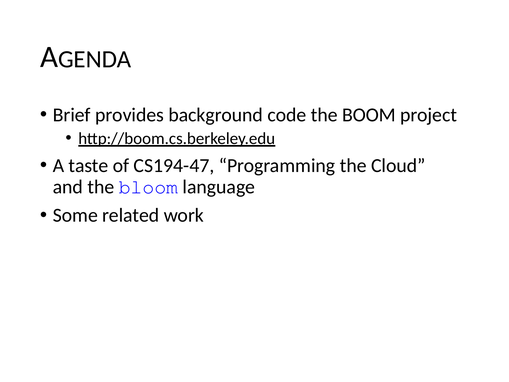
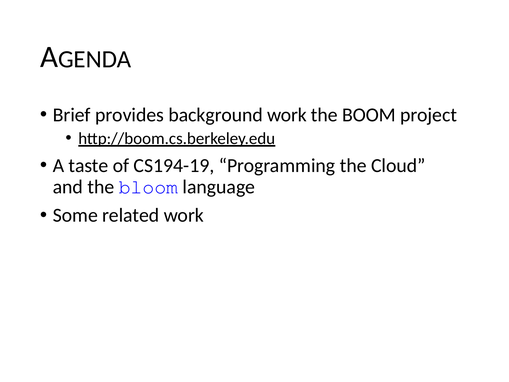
background code: code -> work
CS194-47: CS194-47 -> CS194-19
